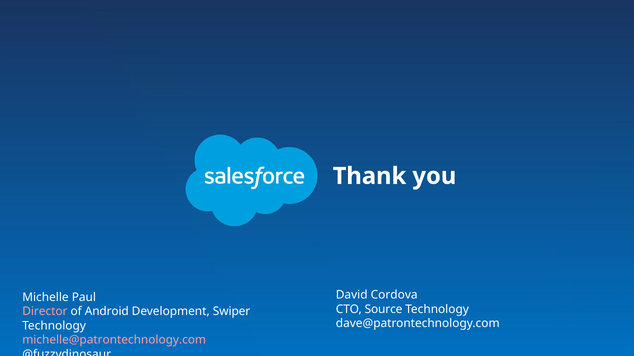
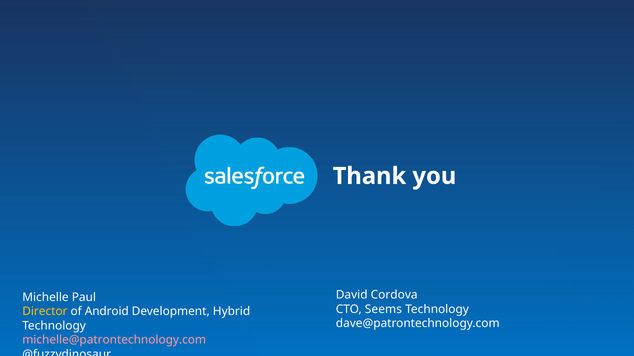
Source: Source -> Seems
Director colour: pink -> yellow
Swiper: Swiper -> Hybrid
